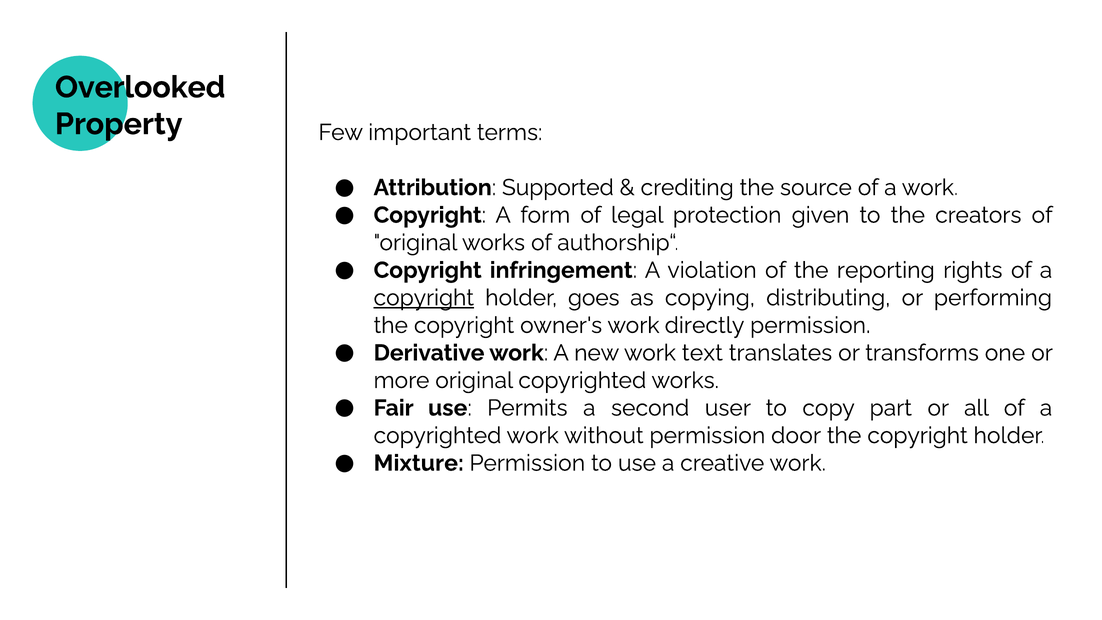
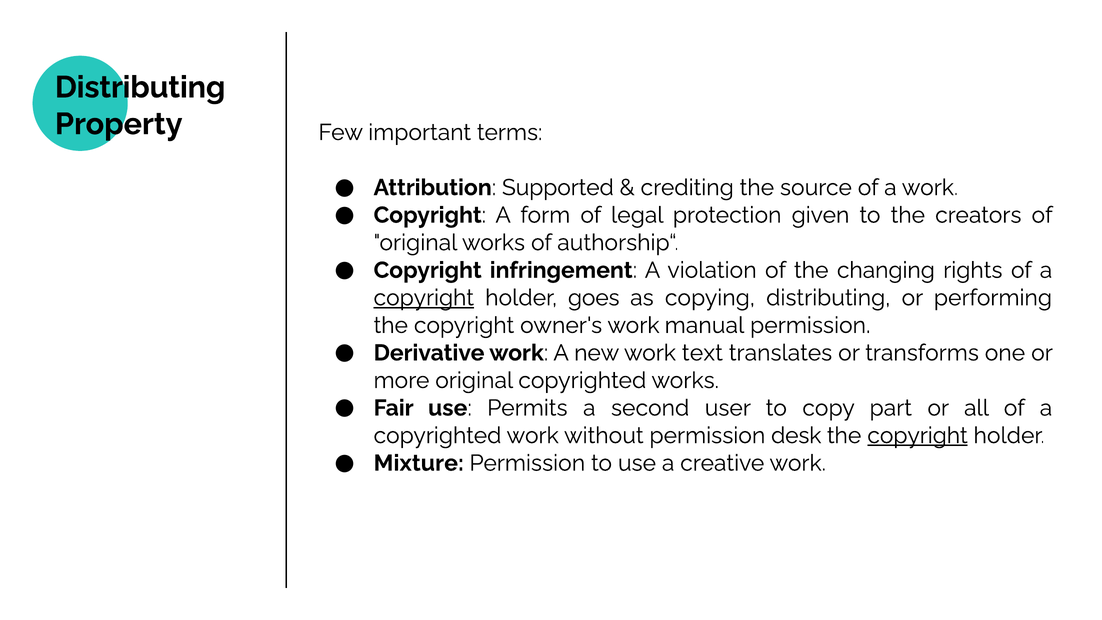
Overlooked at (140, 87): Overlooked -> Distributing
reporting: reporting -> changing
directly: directly -> manual
door: door -> desk
copyright at (918, 435) underline: none -> present
